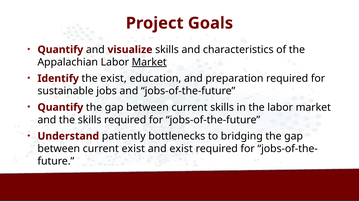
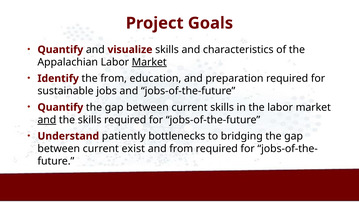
the exist: exist -> from
and at (47, 120) underline: none -> present
and exist: exist -> from
